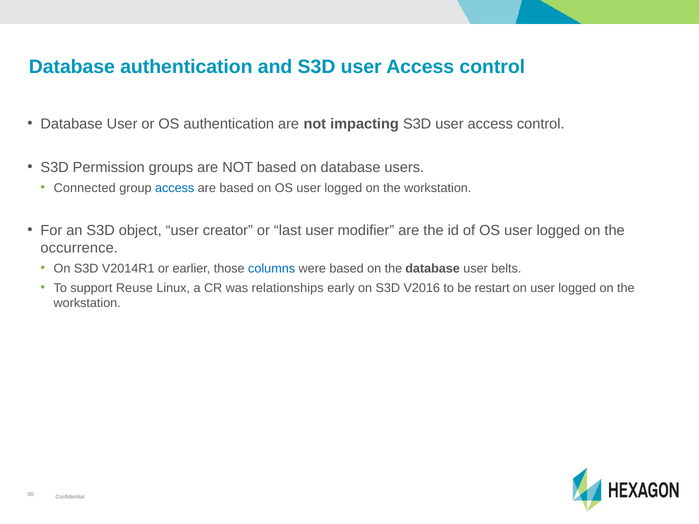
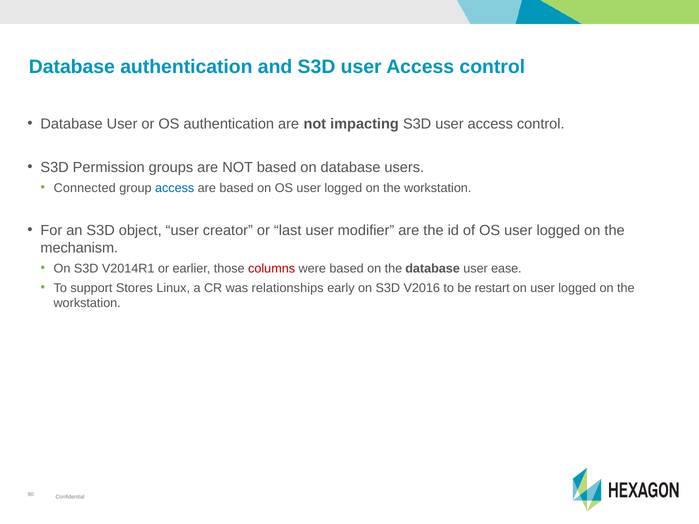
occurrence: occurrence -> mechanism
columns colour: blue -> red
belts: belts -> ease
Reuse: Reuse -> Stores
